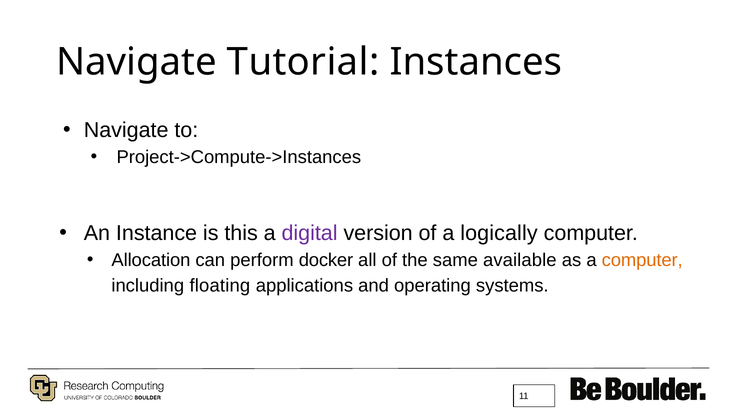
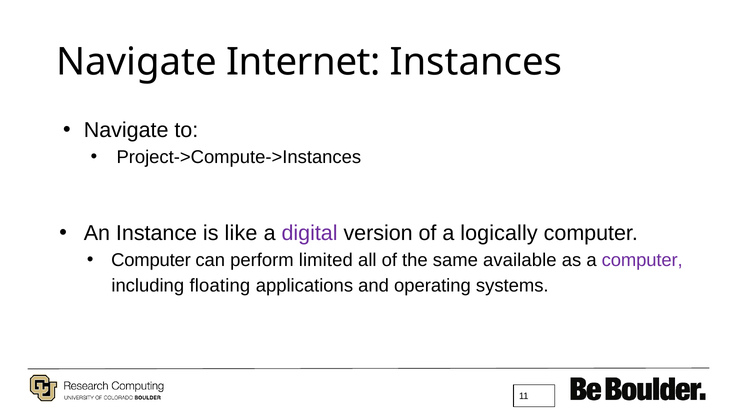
Tutorial: Tutorial -> Internet
this: this -> like
Allocation at (151, 260): Allocation -> Computer
docker: docker -> limited
computer at (642, 260) colour: orange -> purple
